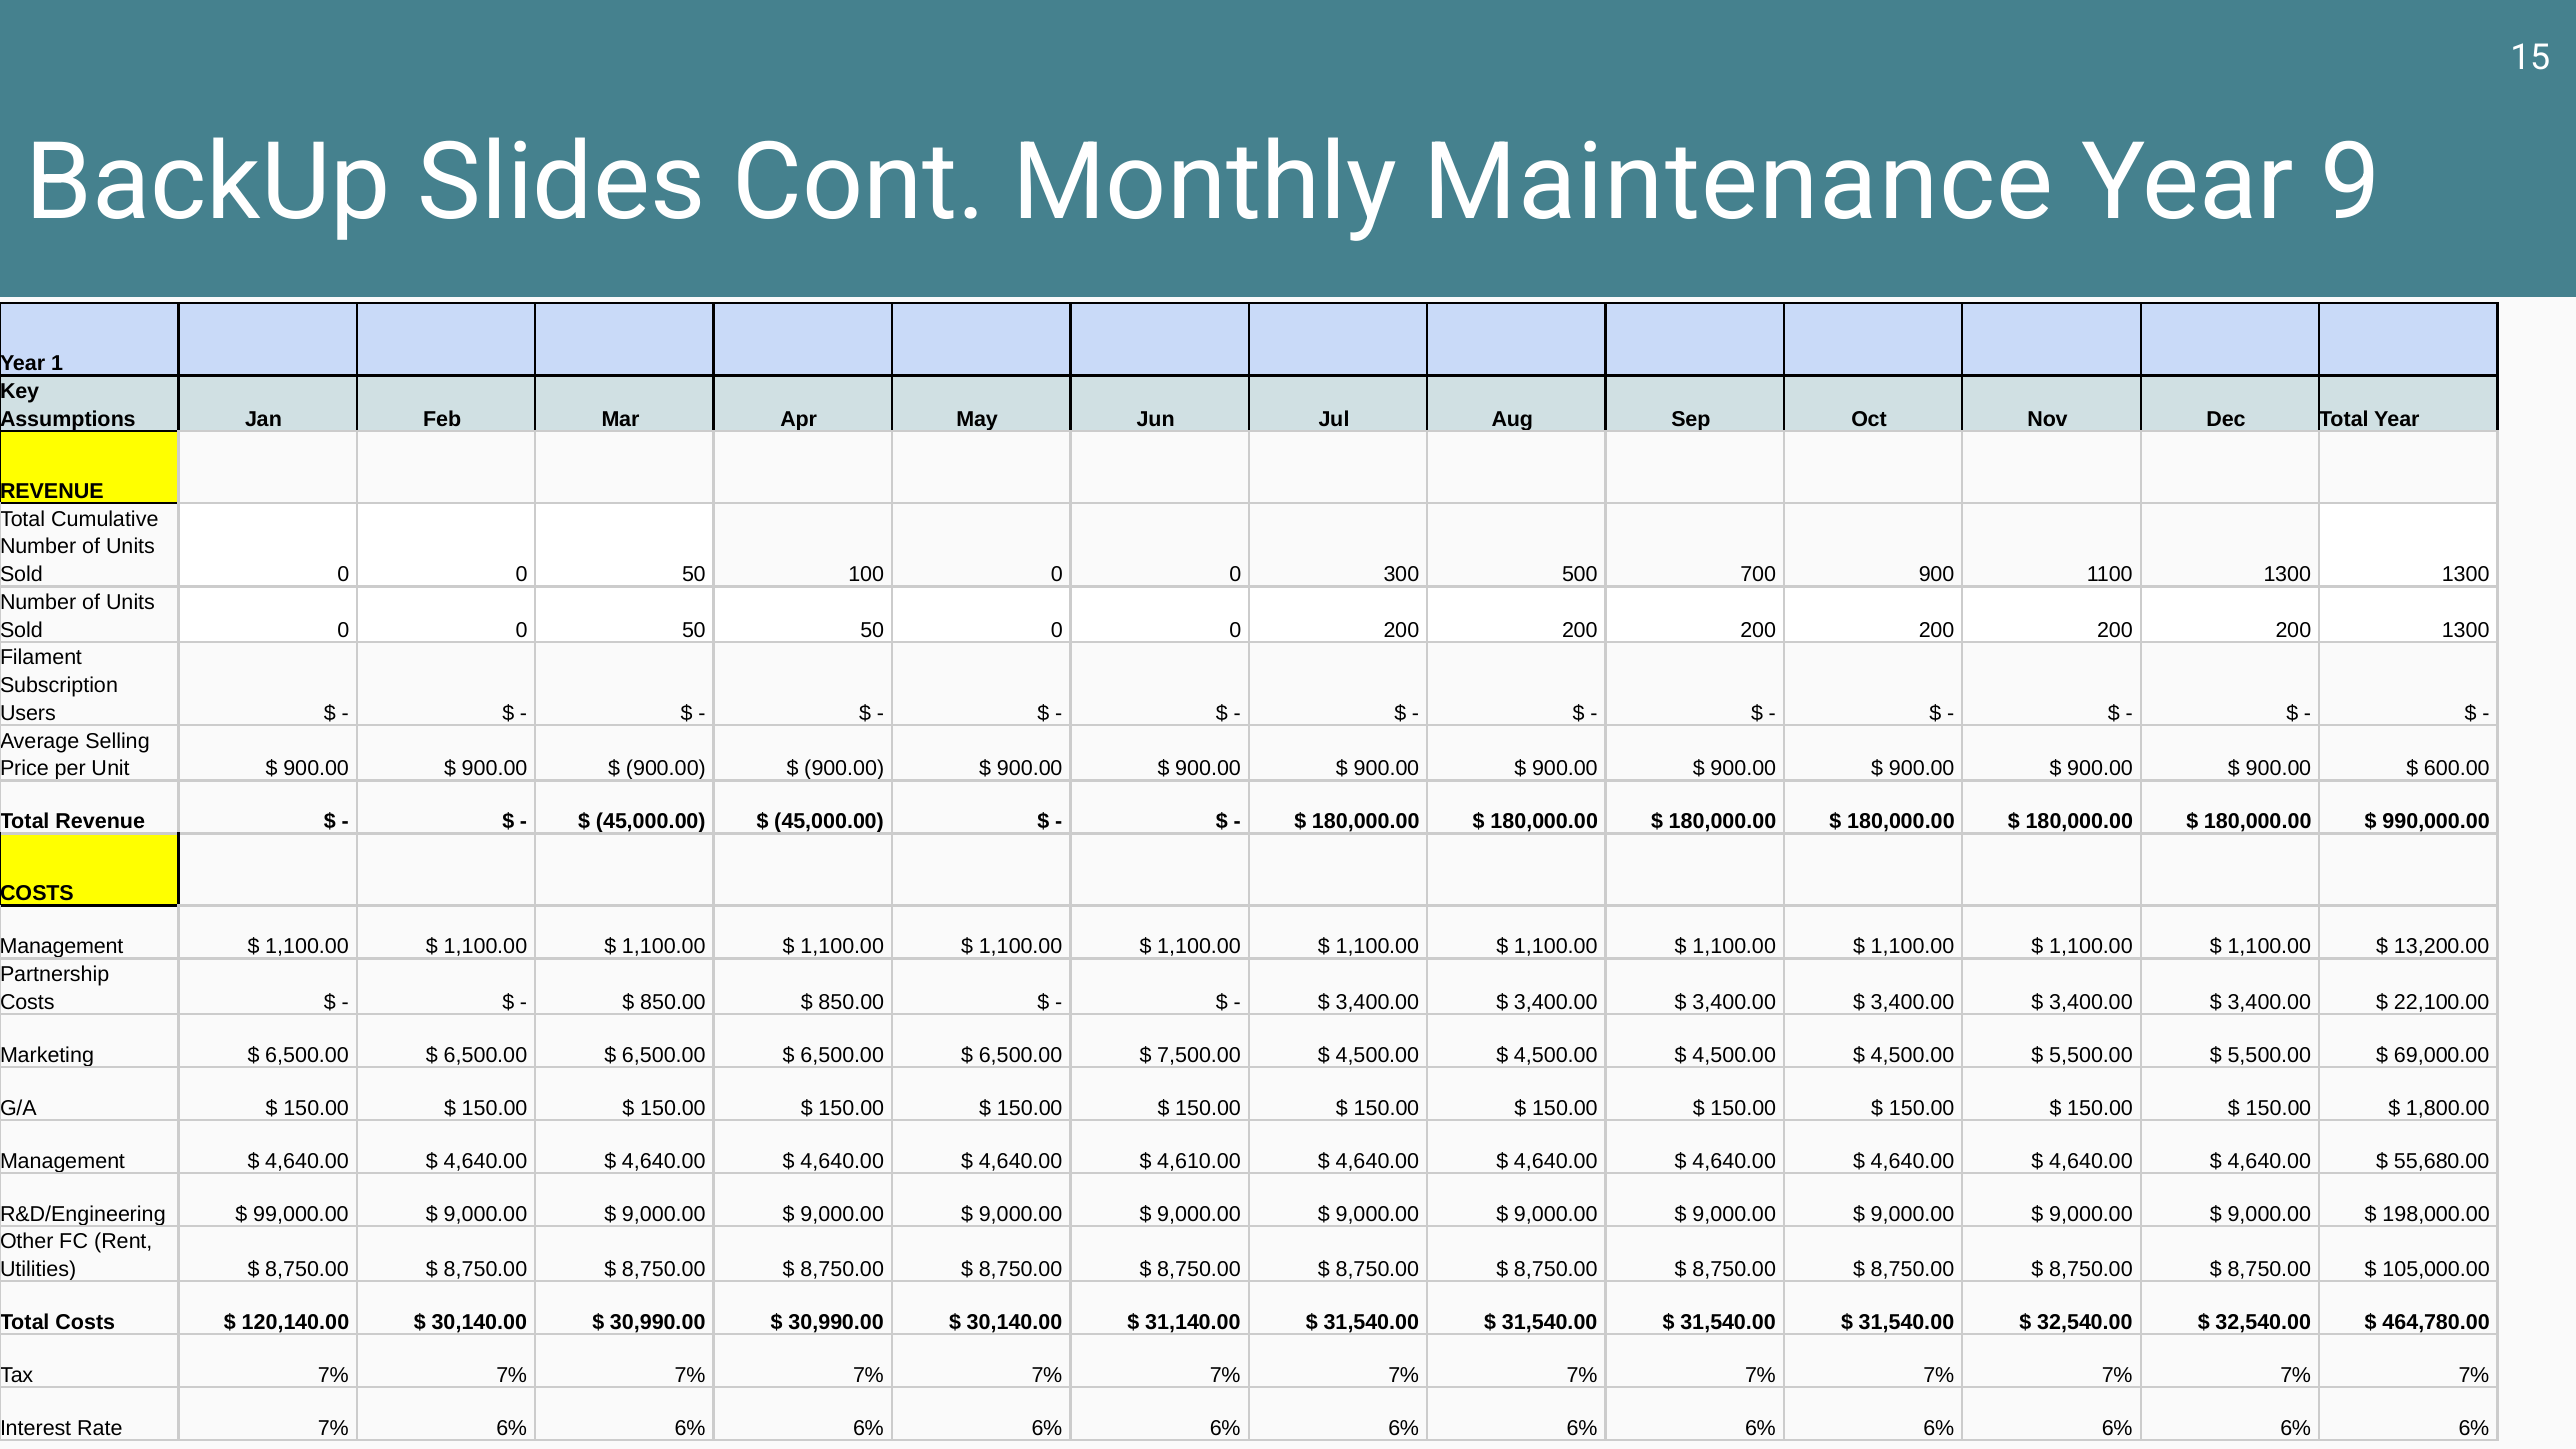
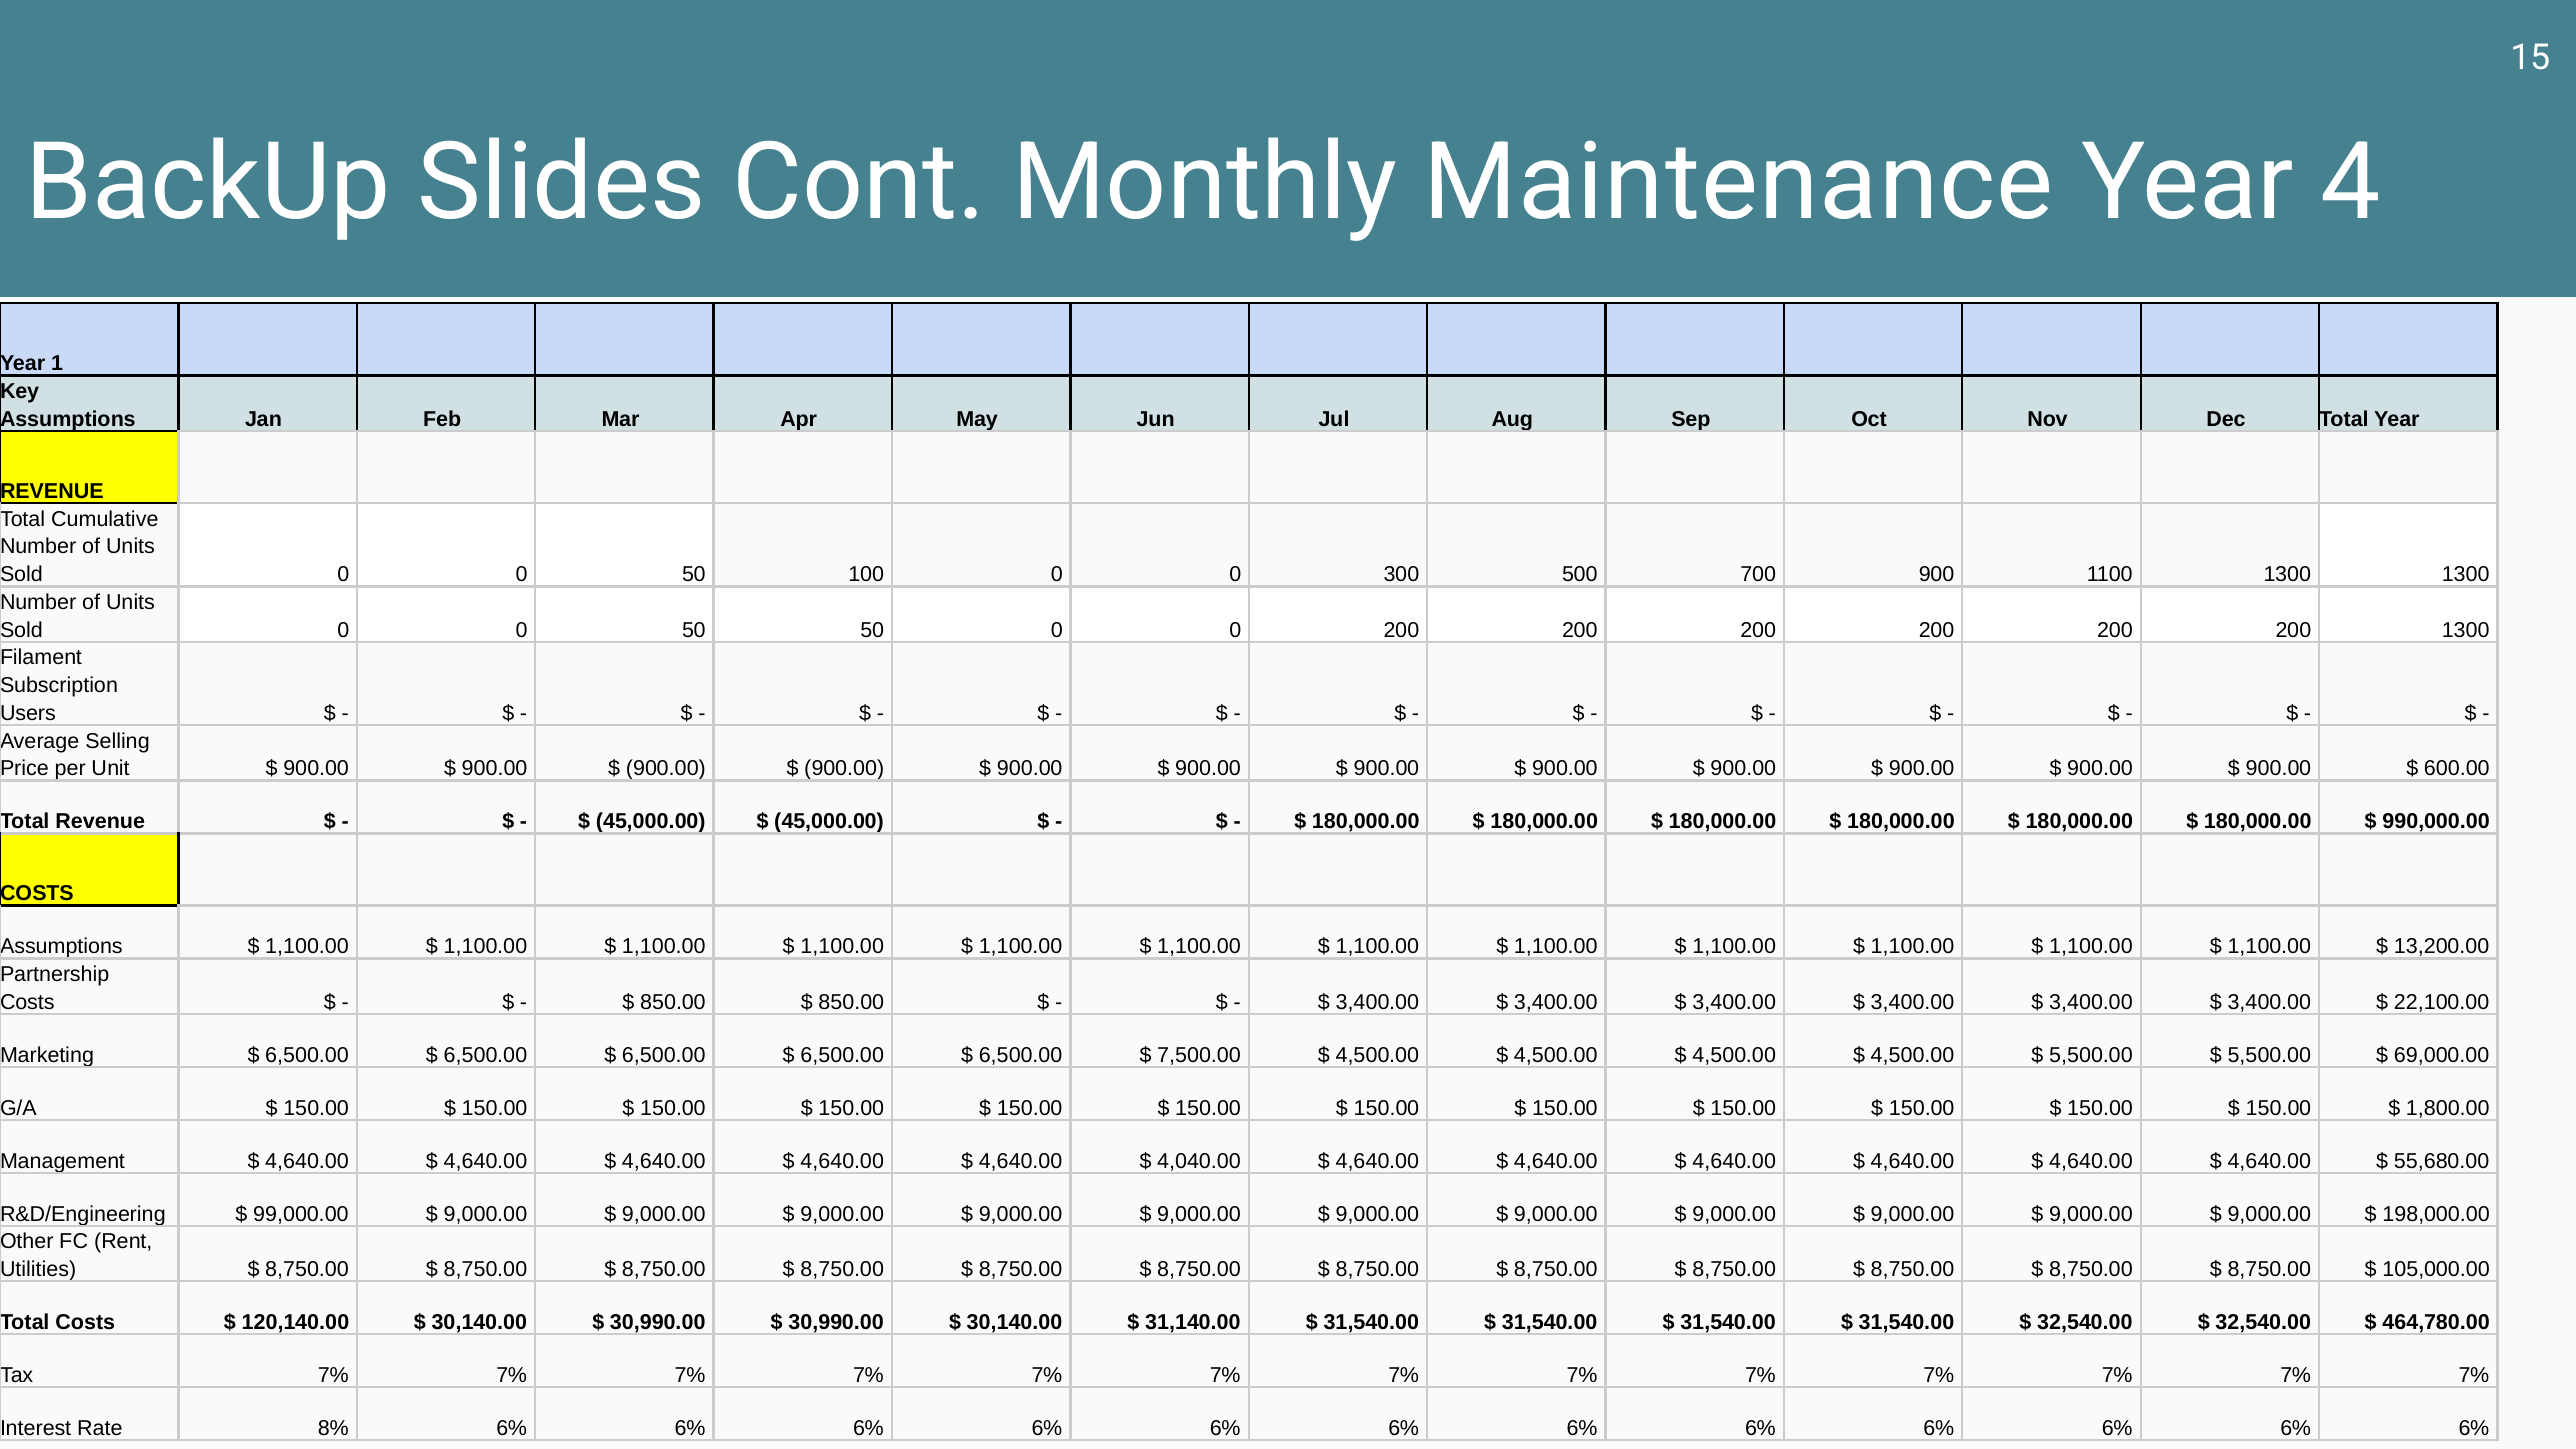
9: 9 -> 4
Management at (61, 947): Management -> Assumptions
4,610.00: 4,610.00 -> 4,040.00
Rate 7%: 7% -> 8%
